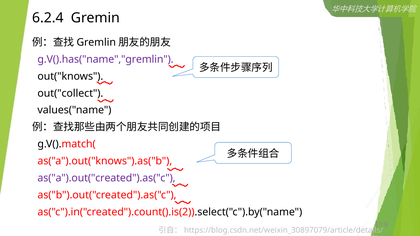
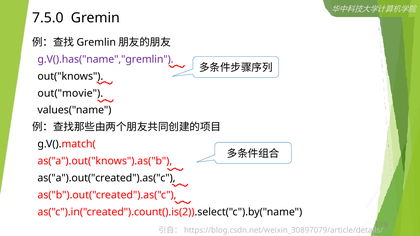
6.2.4: 6.2.4 -> 7.5.0
out("collect: out("collect -> out("movie
as("a").out("created").as("c colour: purple -> black
